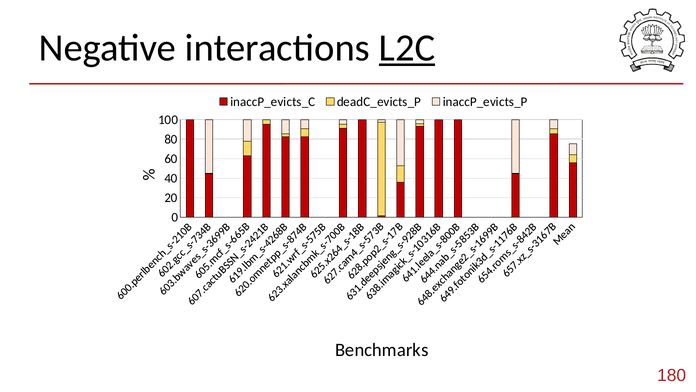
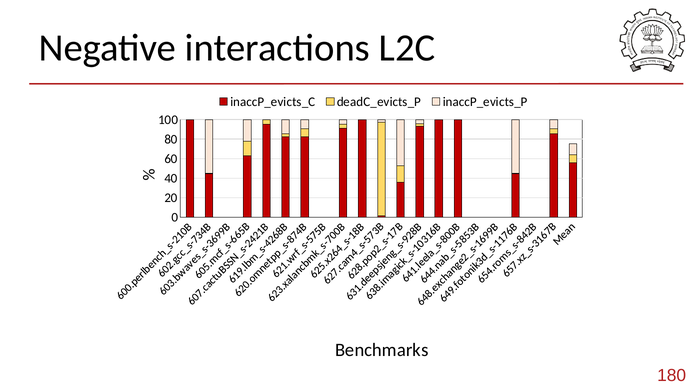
L2C underline: present -> none
